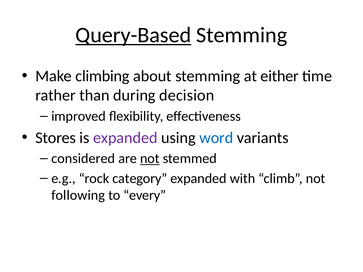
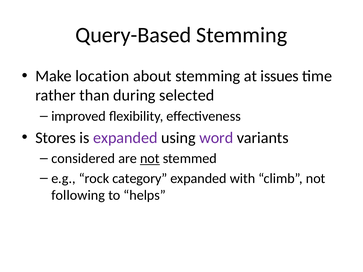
Query-Based underline: present -> none
climbing: climbing -> location
either: either -> issues
decision: decision -> selected
word colour: blue -> purple
every: every -> helps
